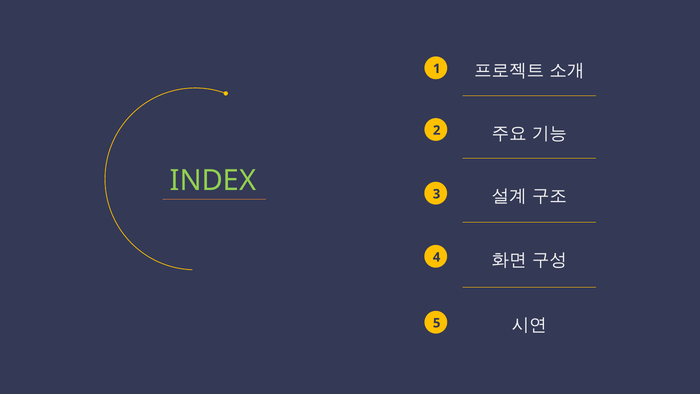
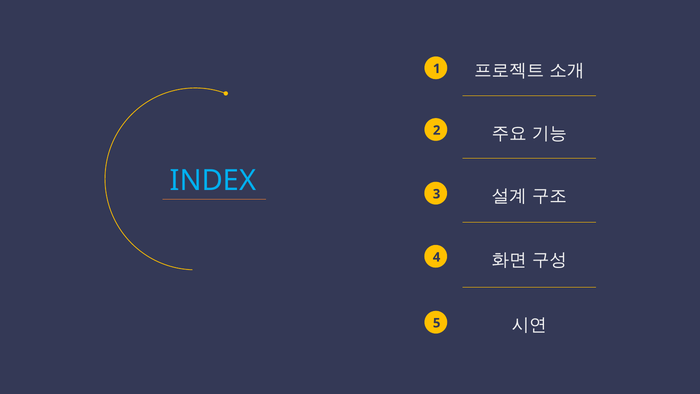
INDEX colour: light green -> light blue
